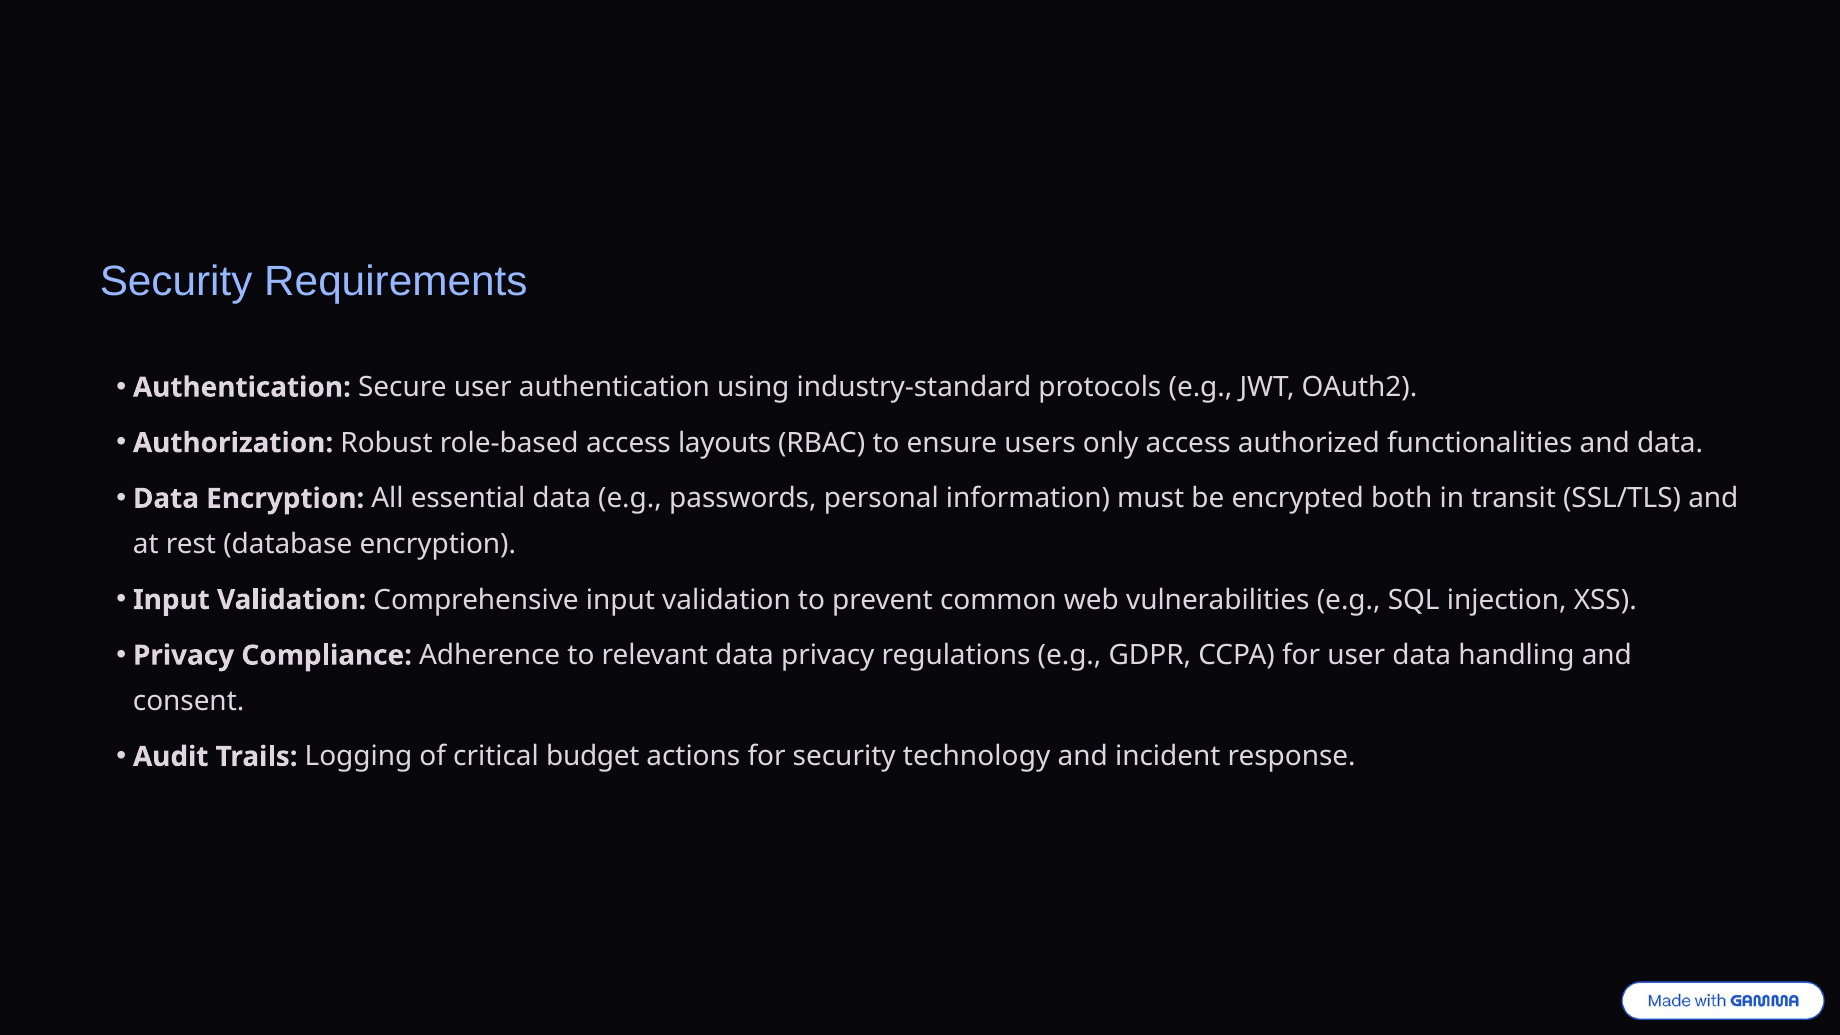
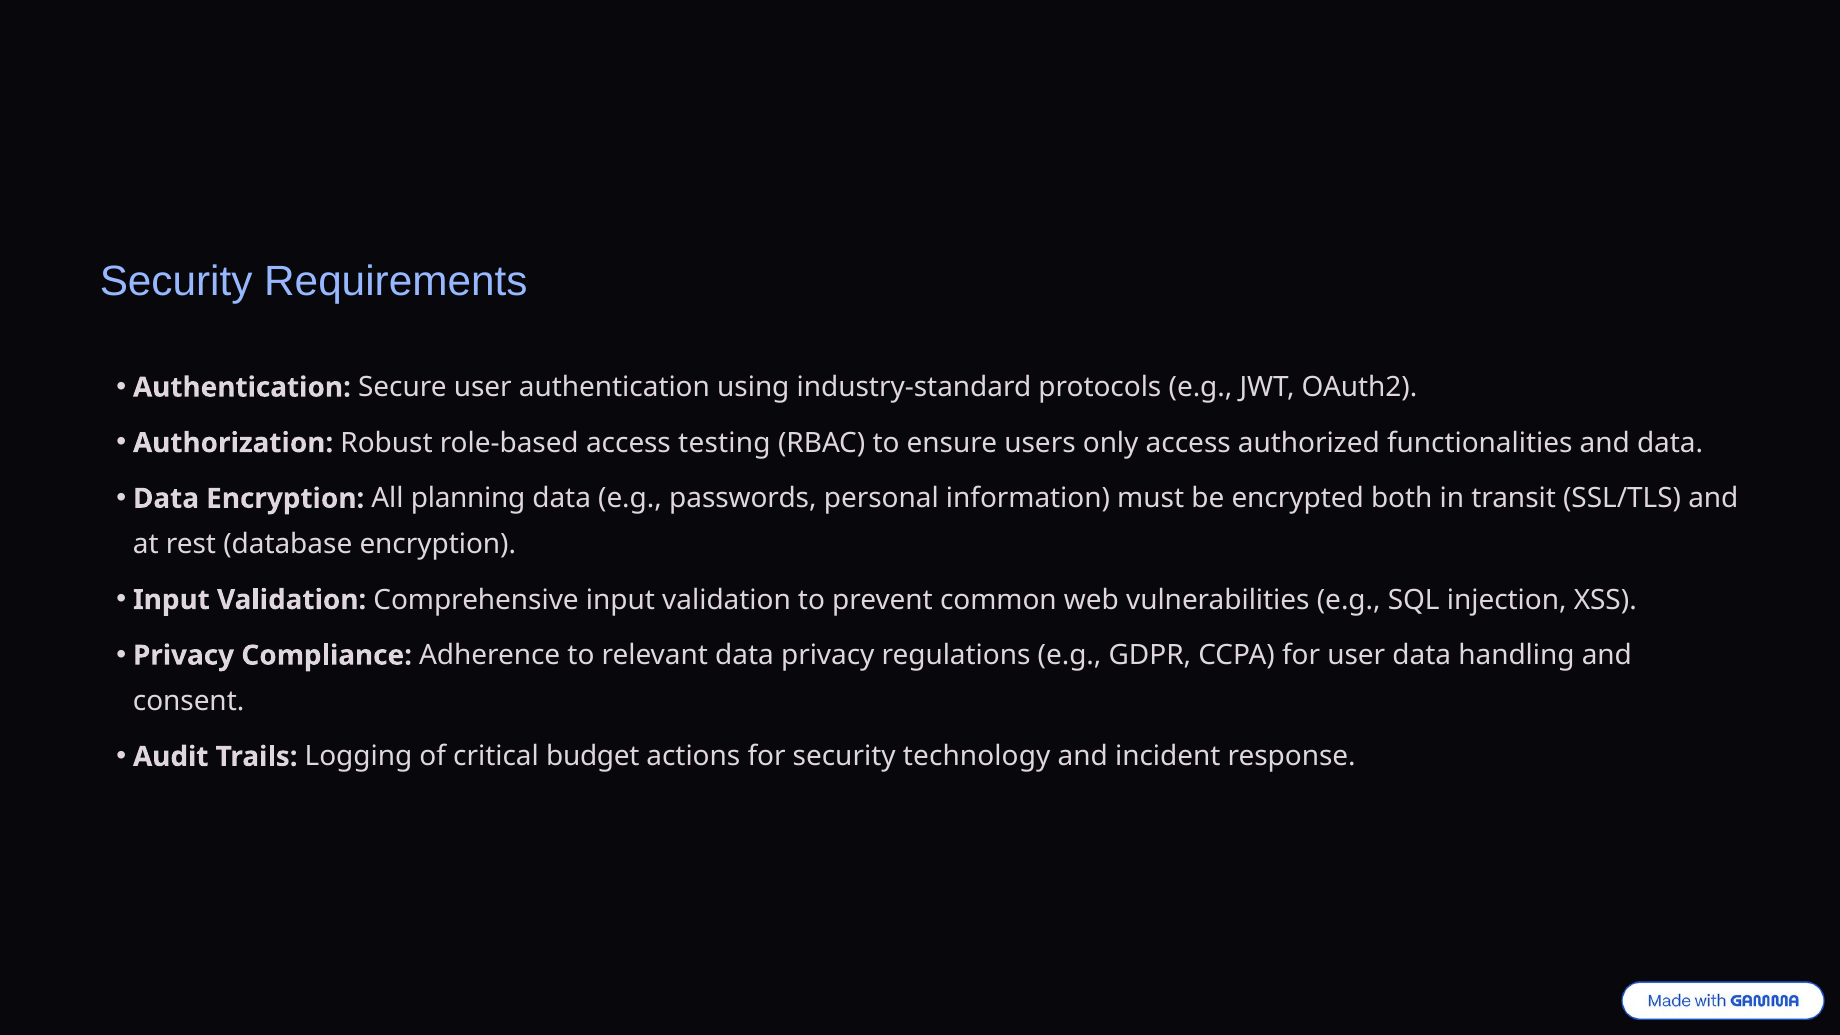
layouts: layouts -> testing
essential: essential -> planning
